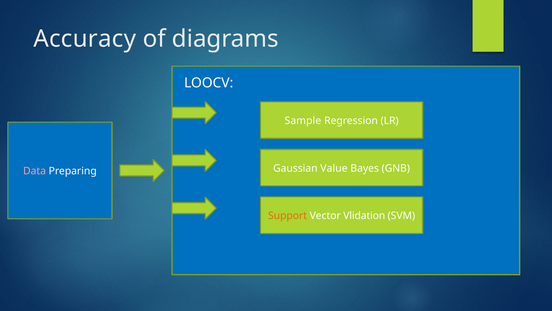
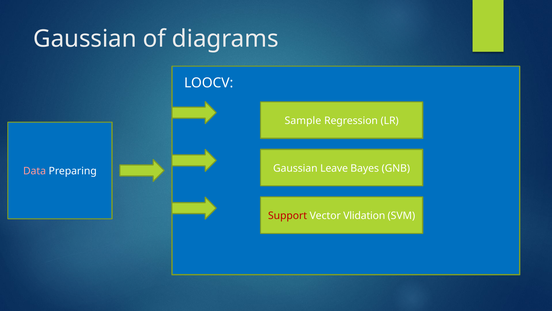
Accuracy at (85, 39): Accuracy -> Gaussian
Value: Value -> Leave
Support colour: orange -> red
